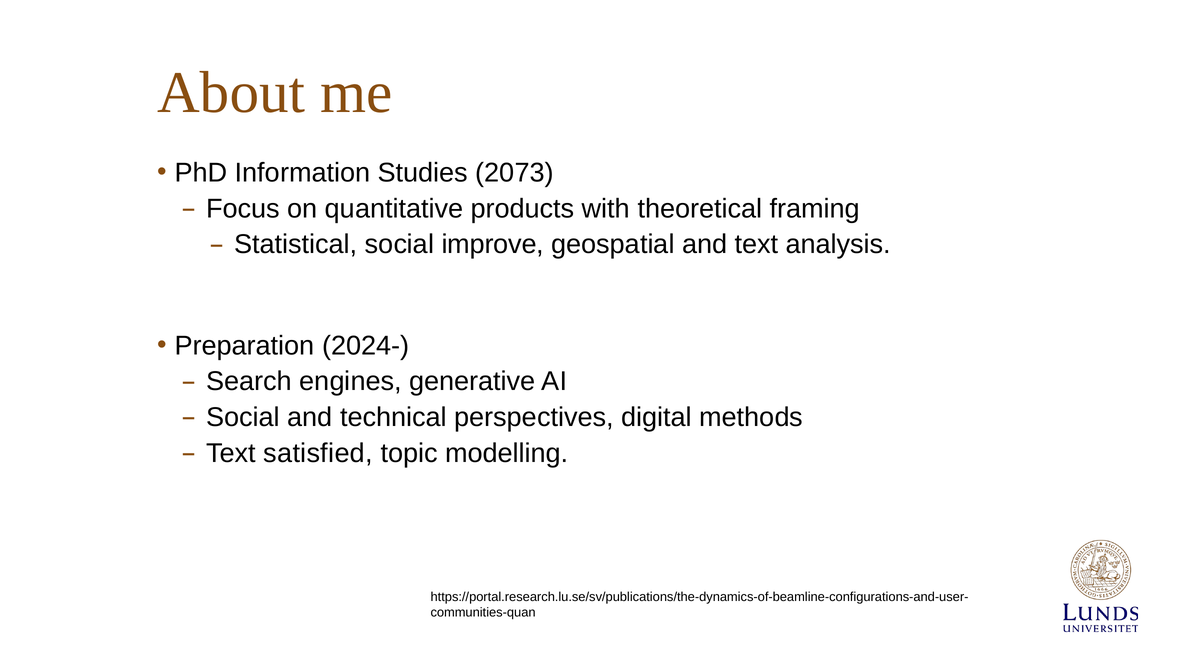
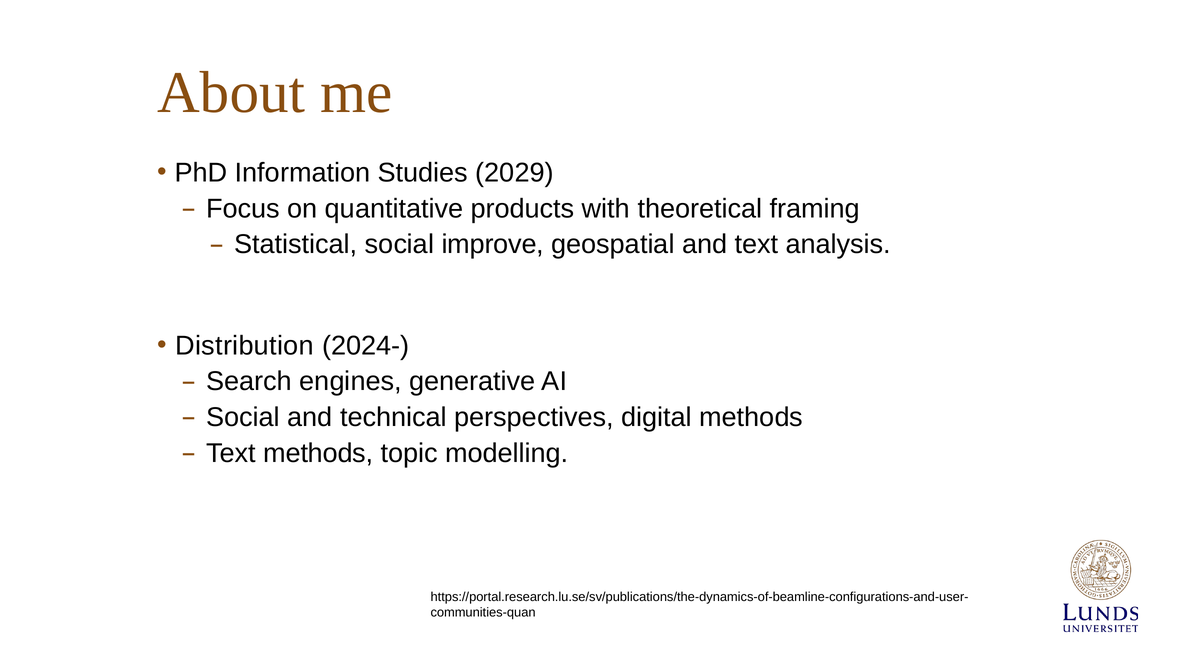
2073: 2073 -> 2029
Preparation: Preparation -> Distribution
Text satisfied: satisfied -> methods
